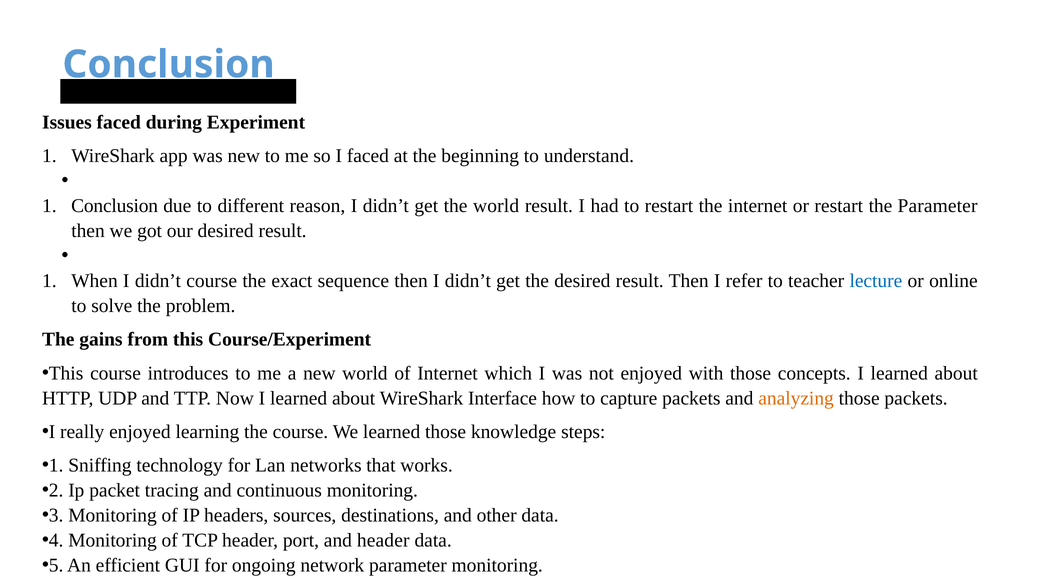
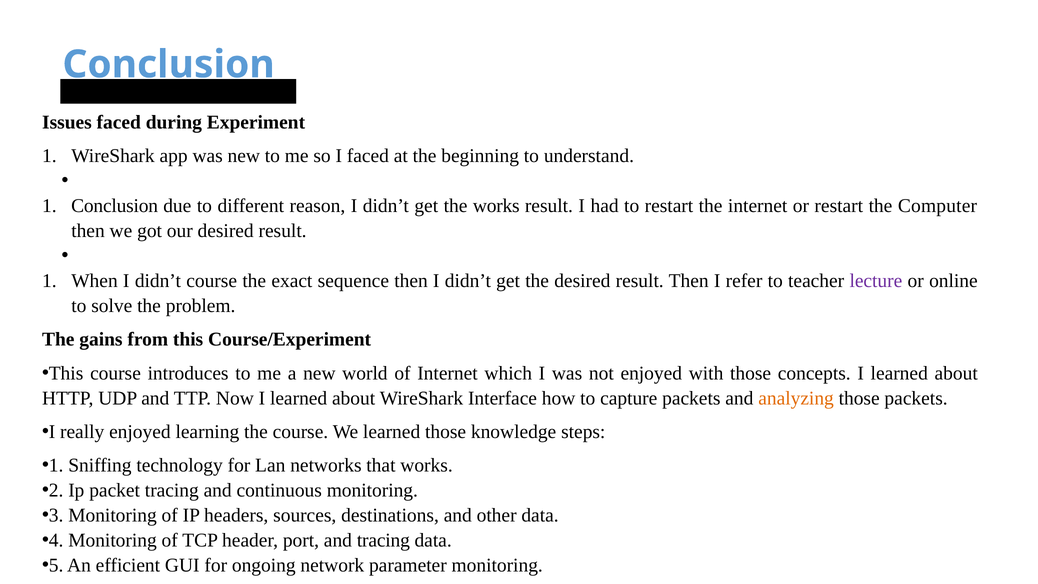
the world: world -> works
the Parameter: Parameter -> Computer
lecture colour: blue -> purple
and header: header -> tracing
